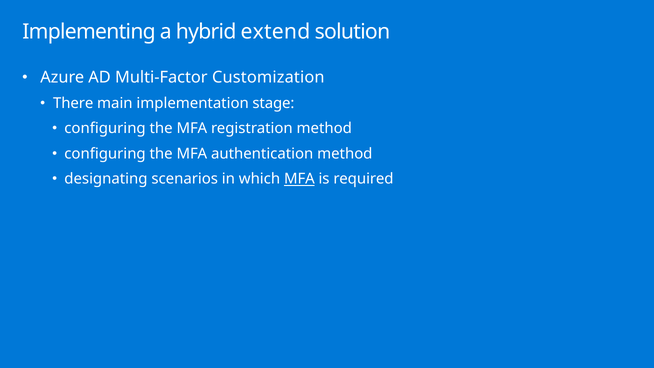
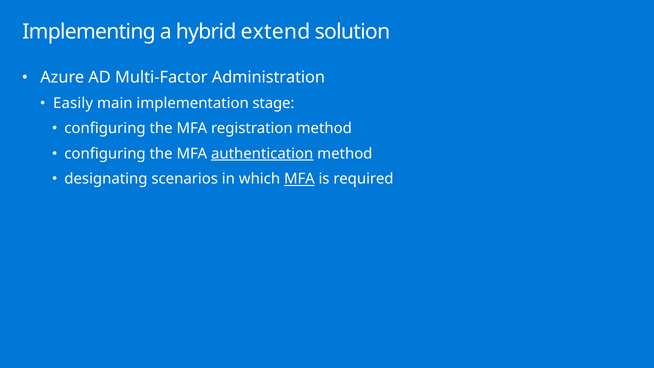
Customization: Customization -> Administration
There: There -> Easily
authentication underline: none -> present
